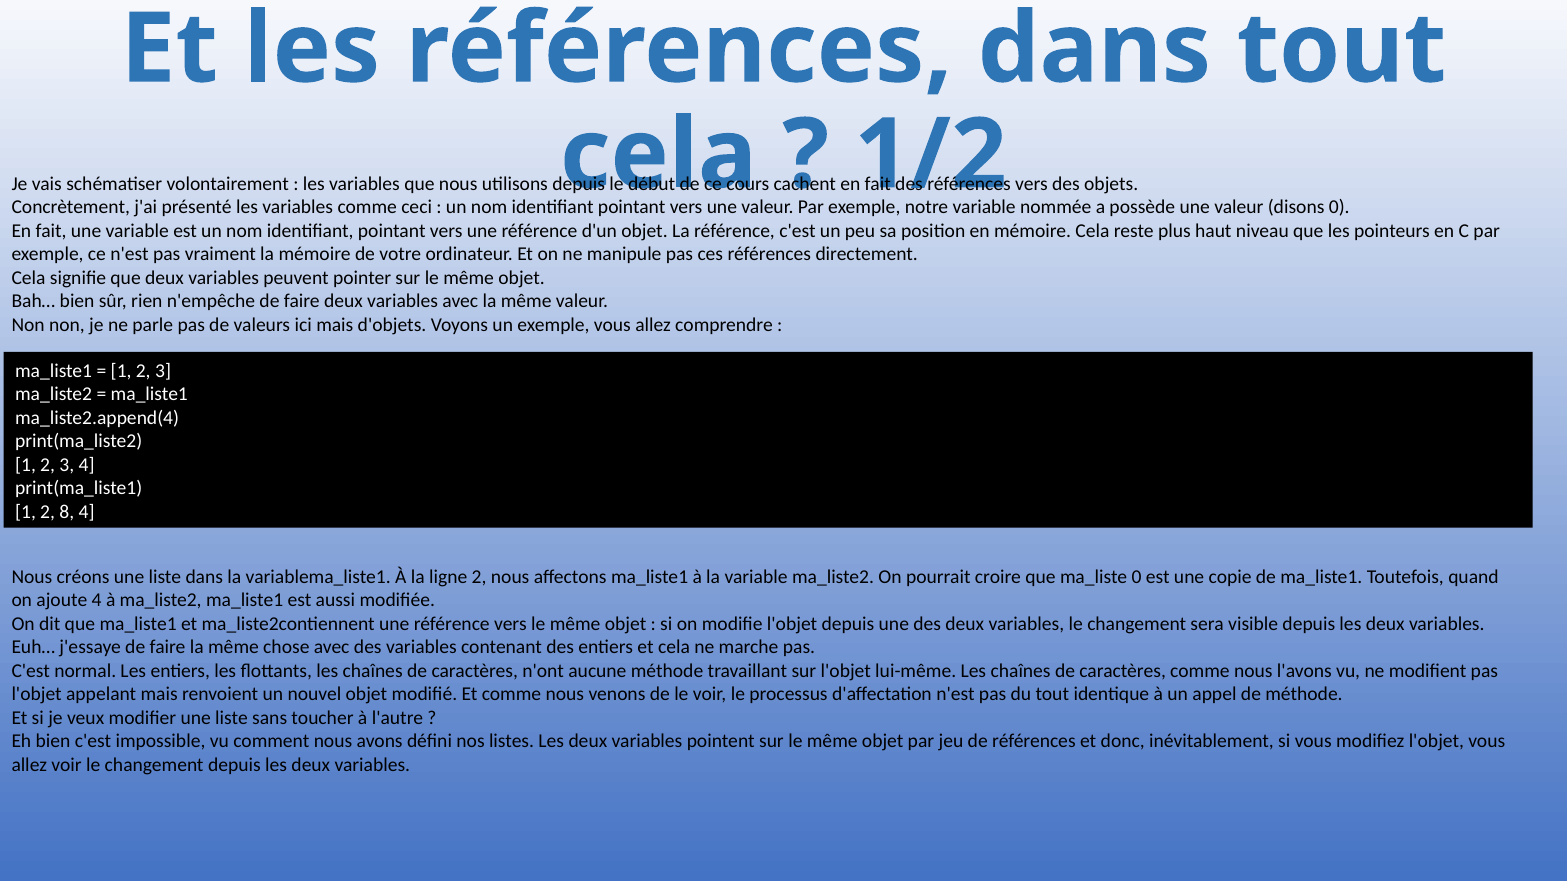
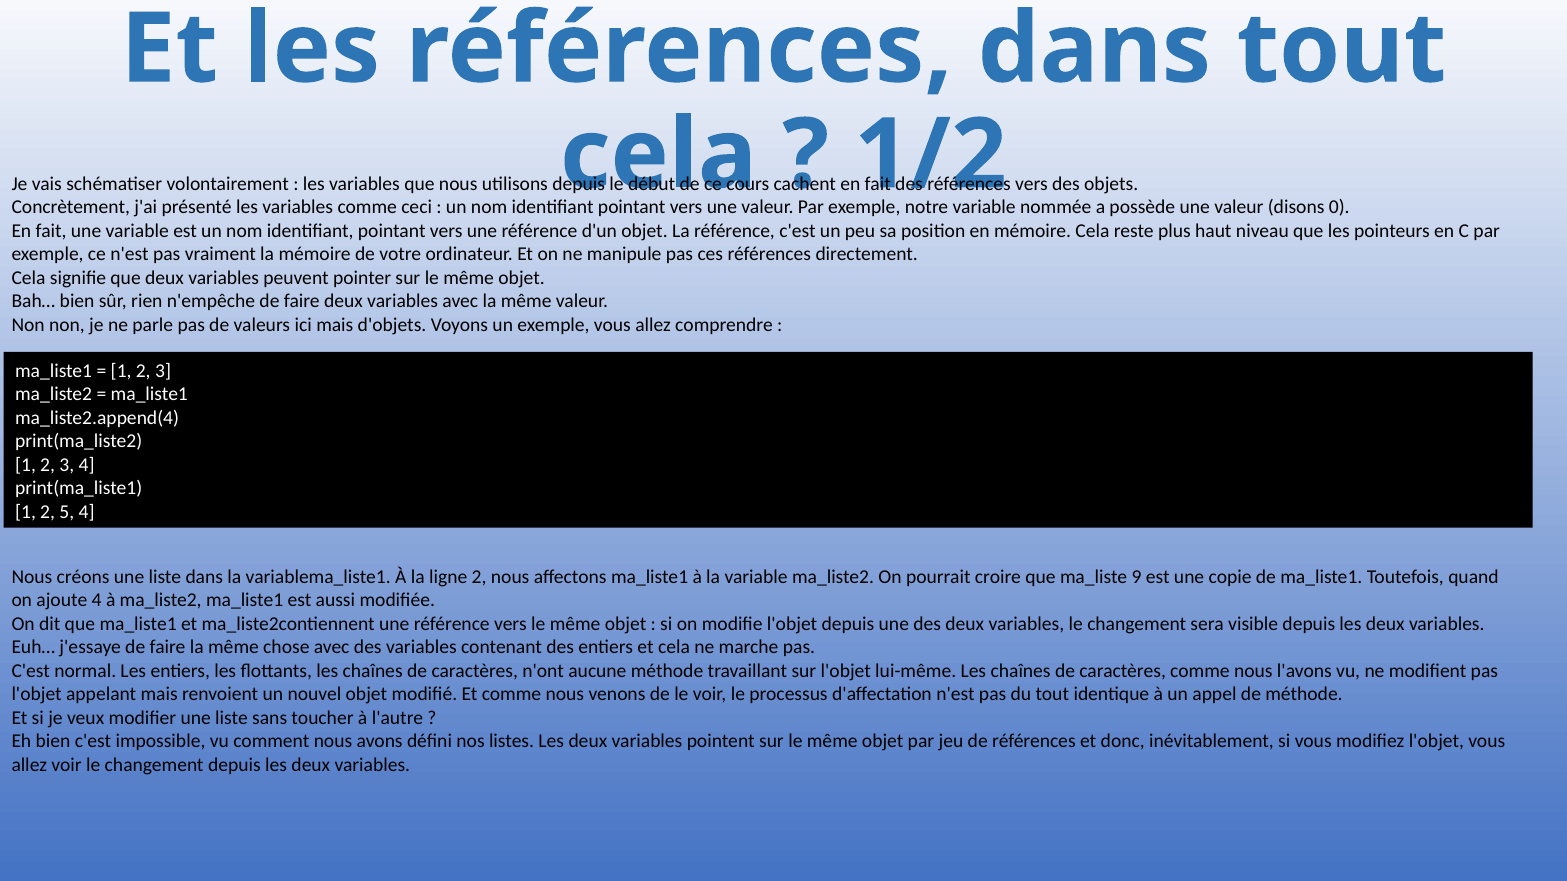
8: 8 -> 5
ma_liste 0: 0 -> 9
